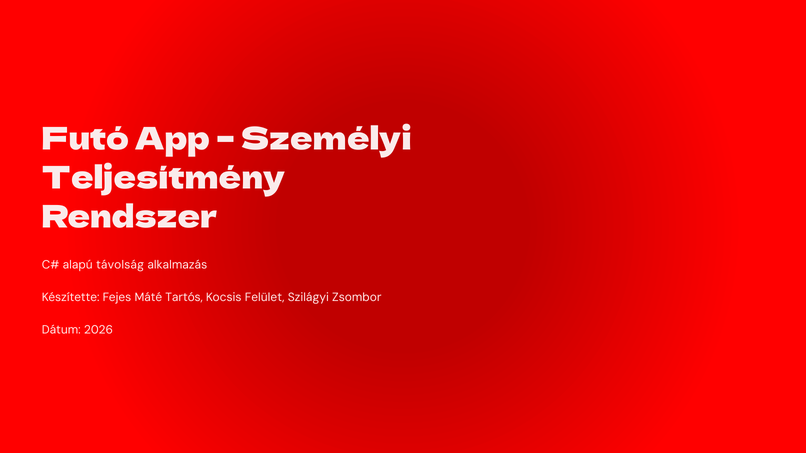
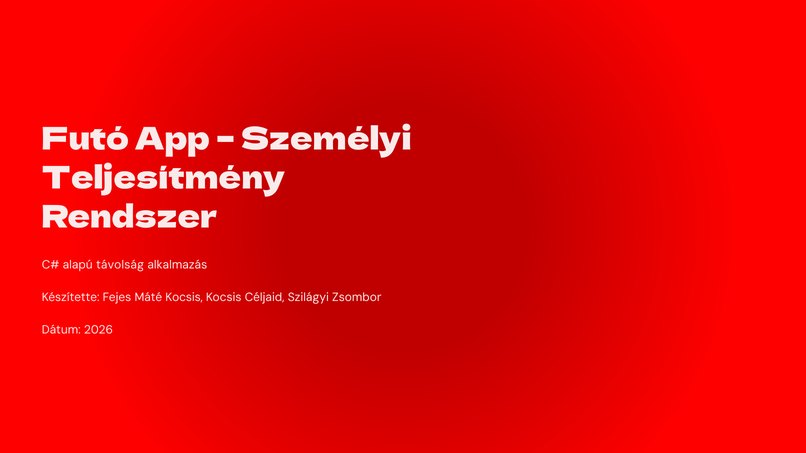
Máté Tartós: Tartós -> Kocsis
Felület: Felület -> Céljaid
